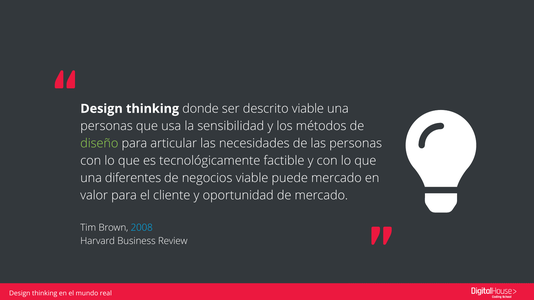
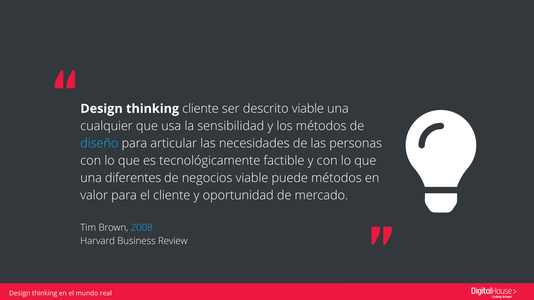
thinking donde: donde -> cliente
personas at (107, 126): personas -> cualquier
diseño colour: light green -> light blue
puede mercado: mercado -> métodos
